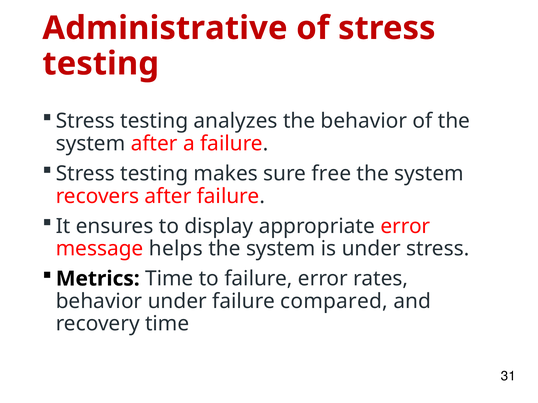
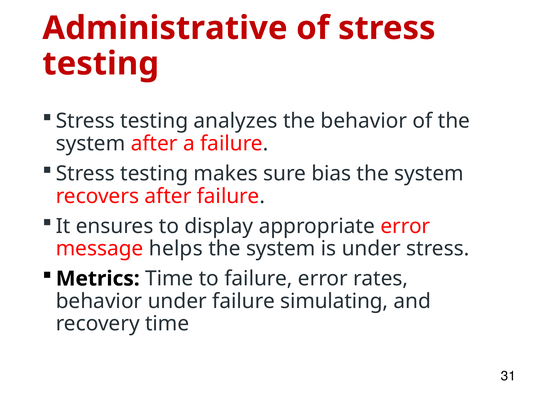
free: free -> bias
compared: compared -> simulating
